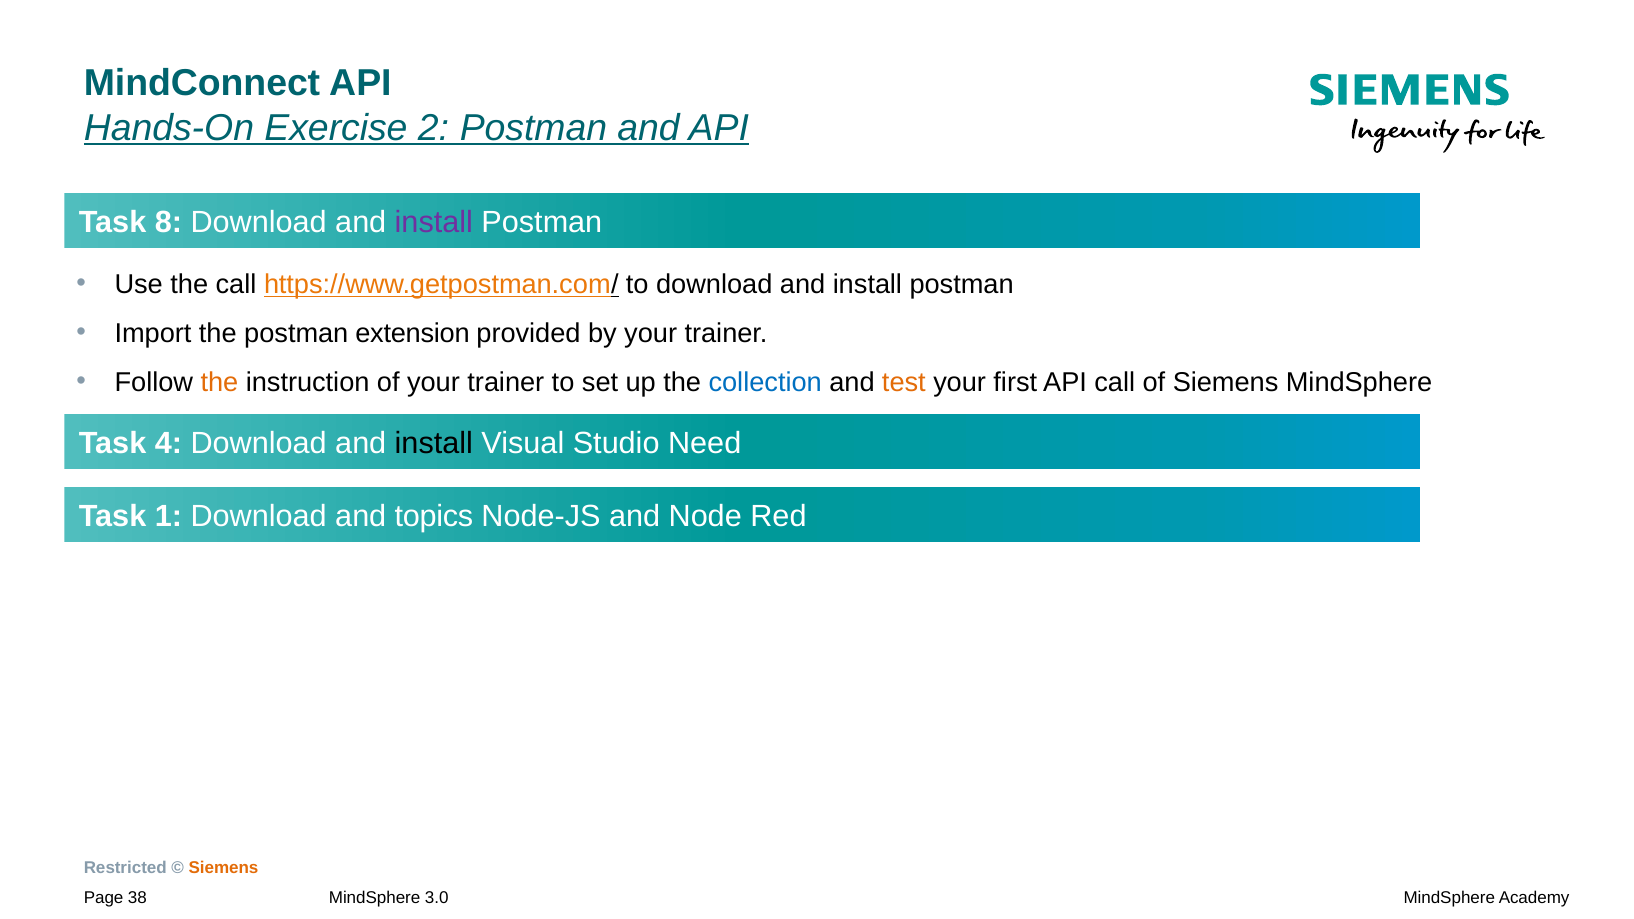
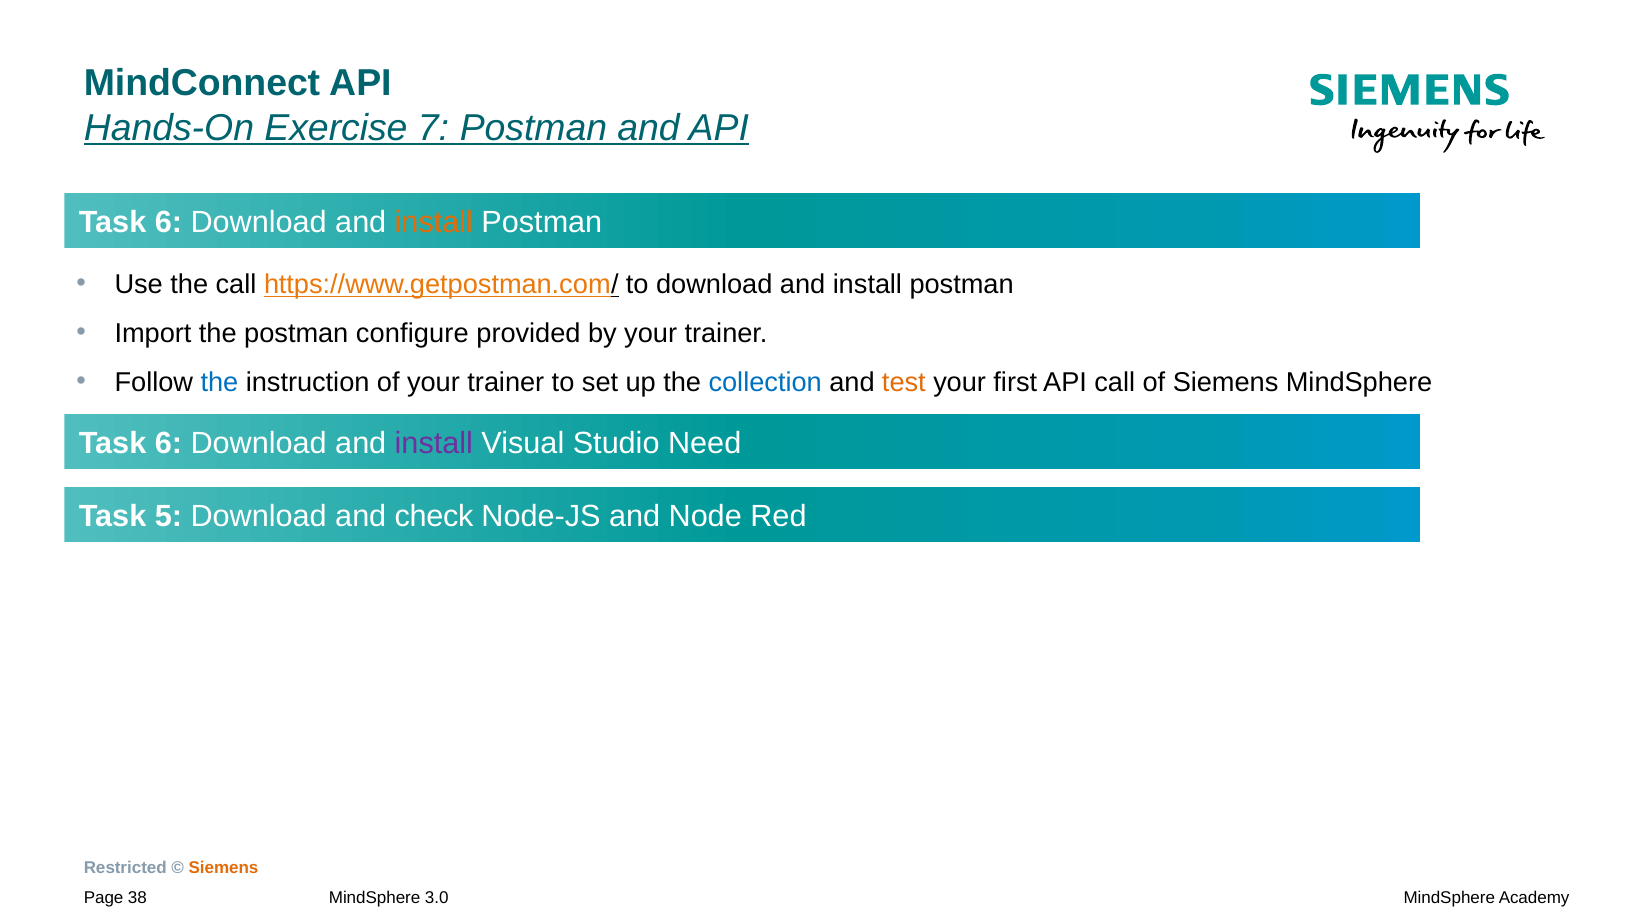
2: 2 -> 7
8 at (168, 223): 8 -> 6
install at (434, 223) colour: purple -> orange
extension: extension -> configure
the at (219, 382) colour: orange -> blue
4 at (168, 443): 4 -> 6
install at (434, 443) colour: black -> purple
1: 1 -> 5
topics: topics -> check
